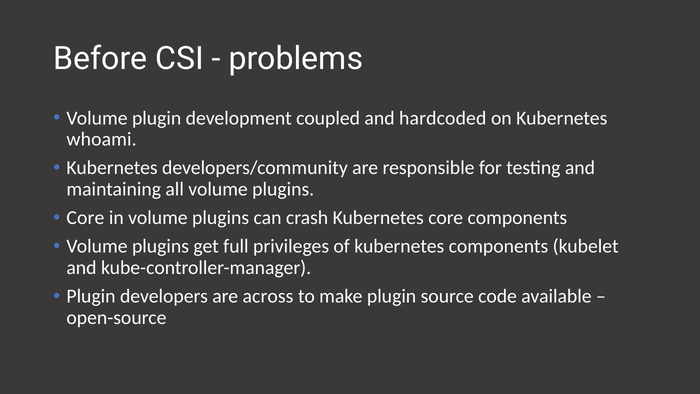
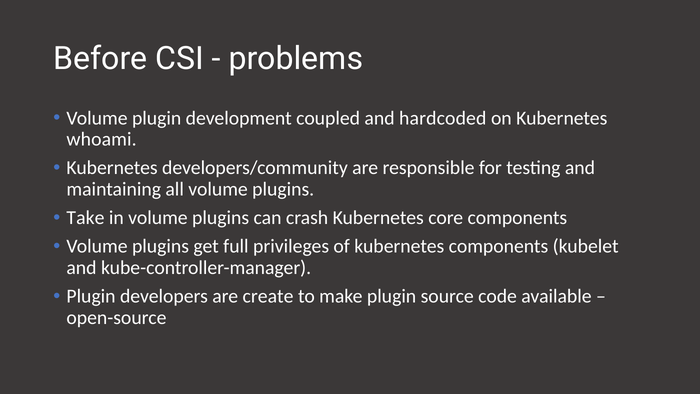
Core at (85, 218): Core -> Take
across: across -> create
